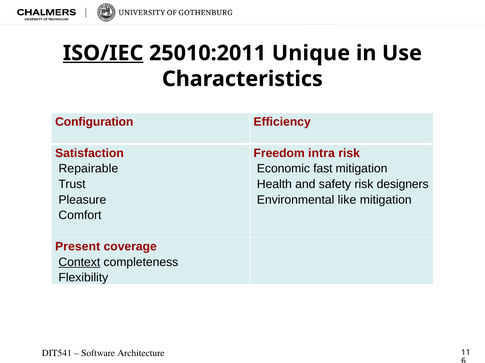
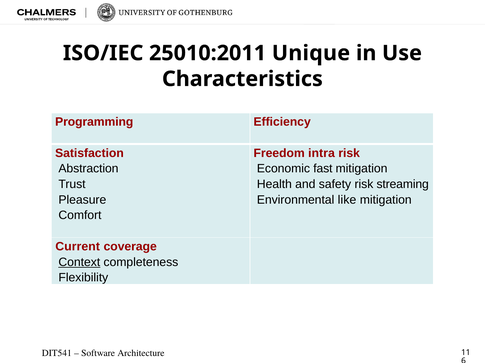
ISO/IEC underline: present -> none
Configuration: Configuration -> Programming
Repairable: Repairable -> Abstraction
designers: designers -> streaming
Present: Present -> Current
